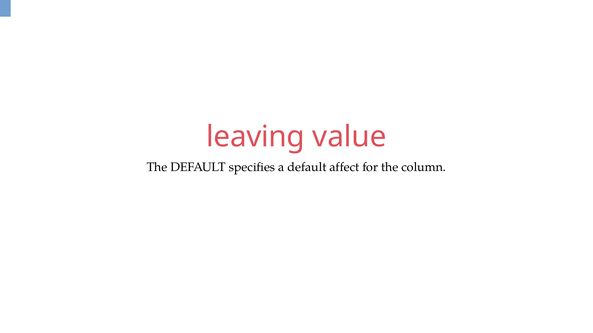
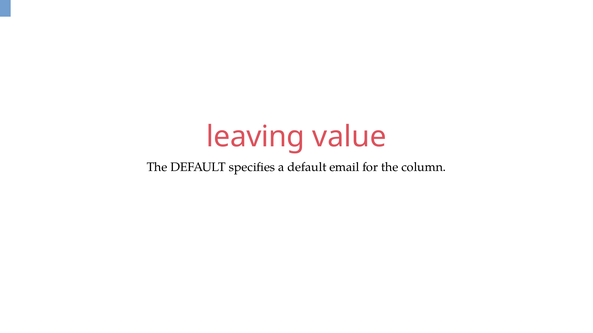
affect: affect -> email
